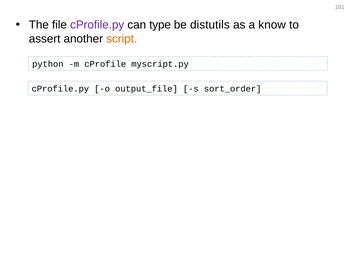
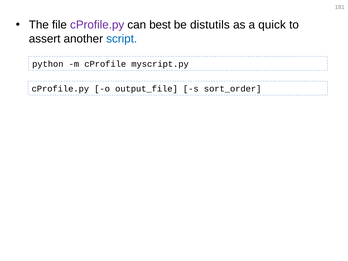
type: type -> best
know: know -> quick
script colour: orange -> blue
